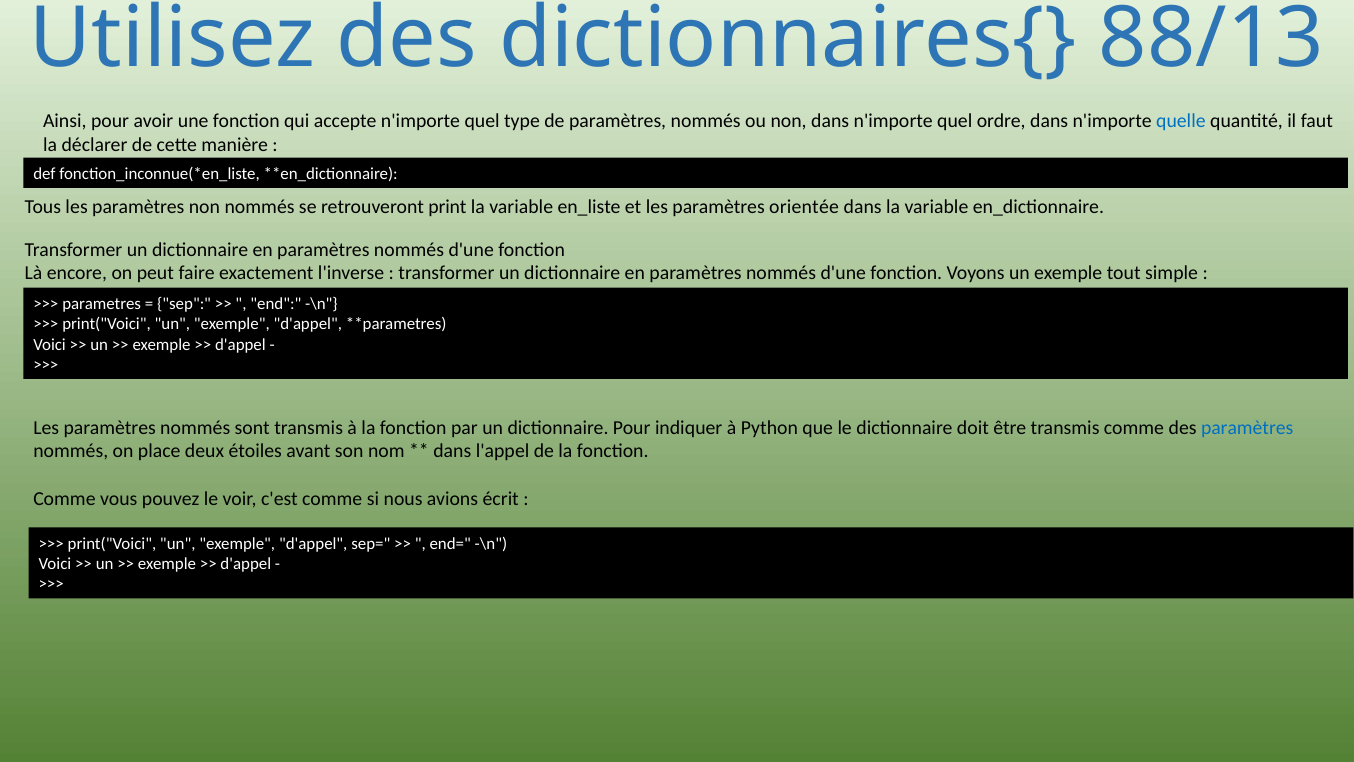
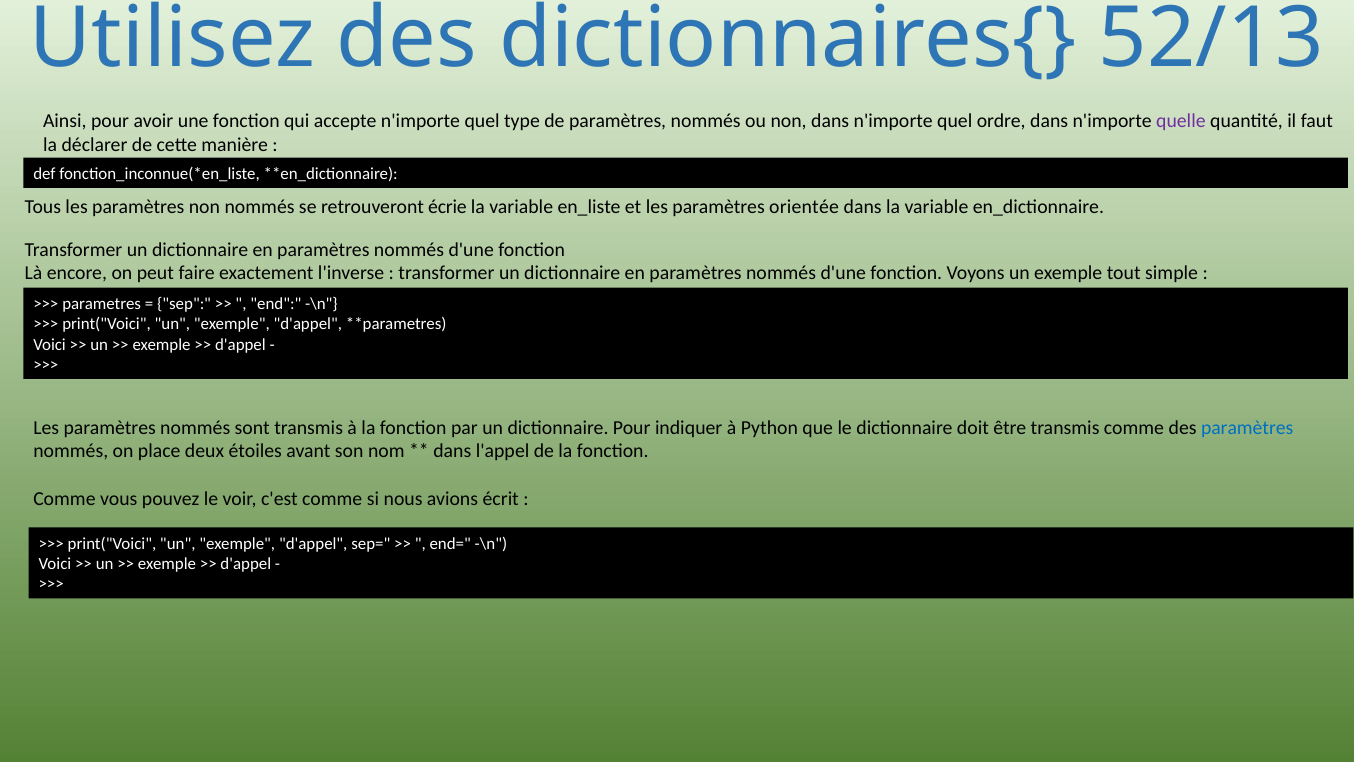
88/13: 88/13 -> 52/13
quelle colour: blue -> purple
print: print -> écrie
